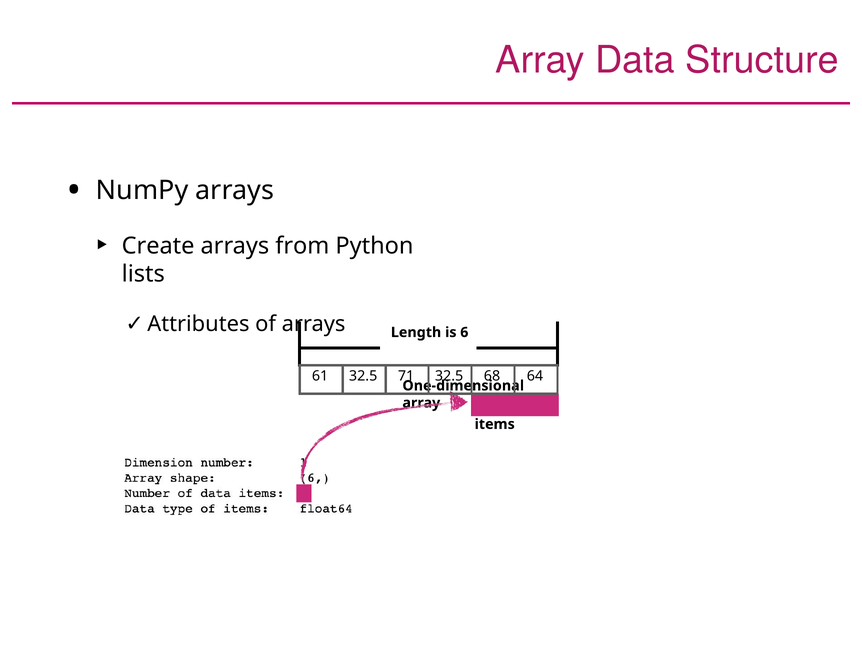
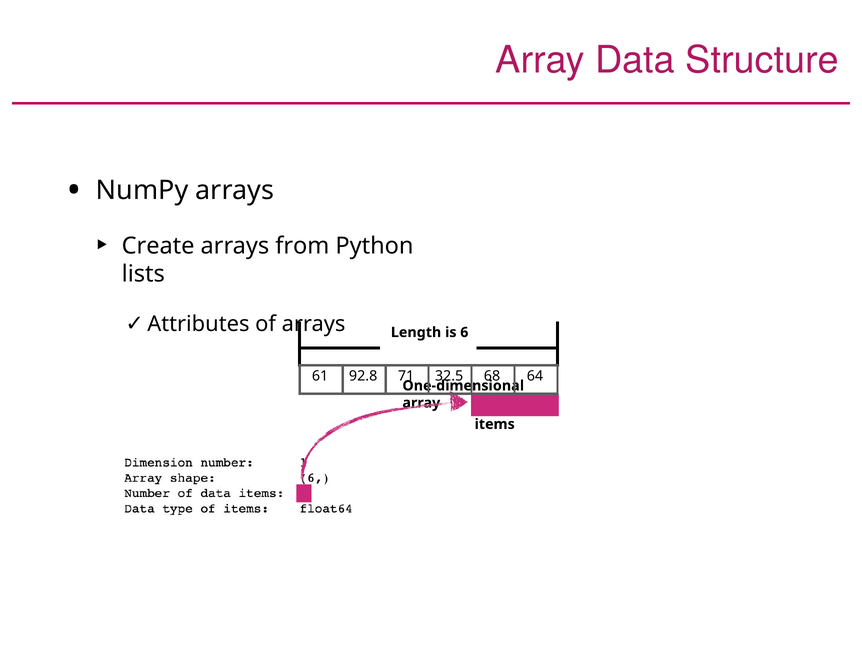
61 32.5: 32.5 -> 92.8
